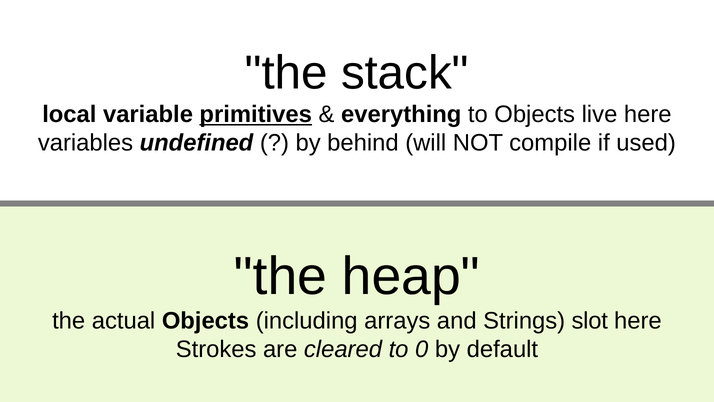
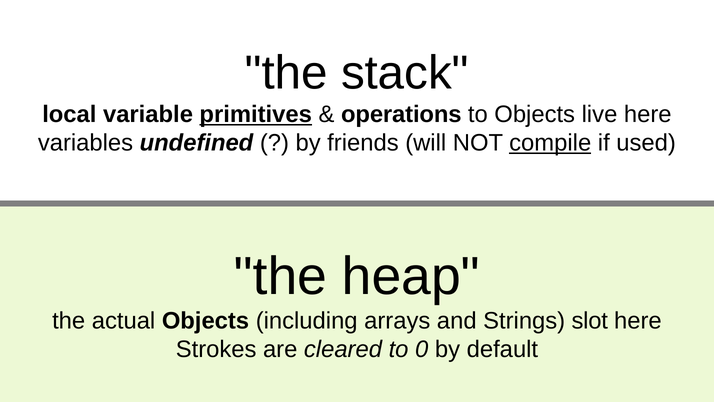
everything: everything -> operations
behind: behind -> friends
compile underline: none -> present
